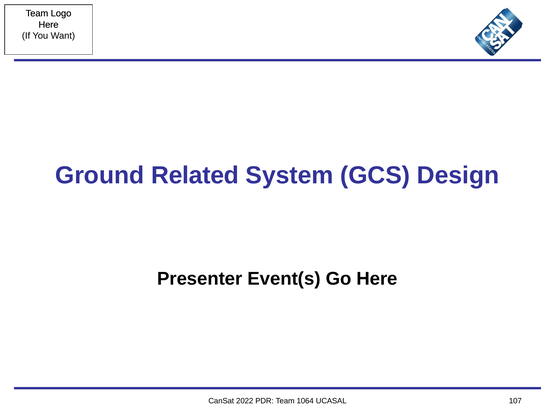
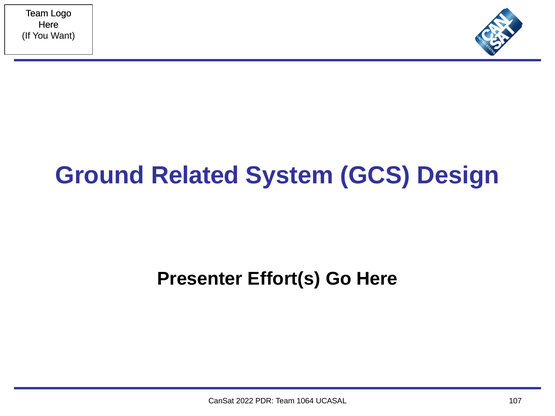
Event(s: Event(s -> Effort(s
